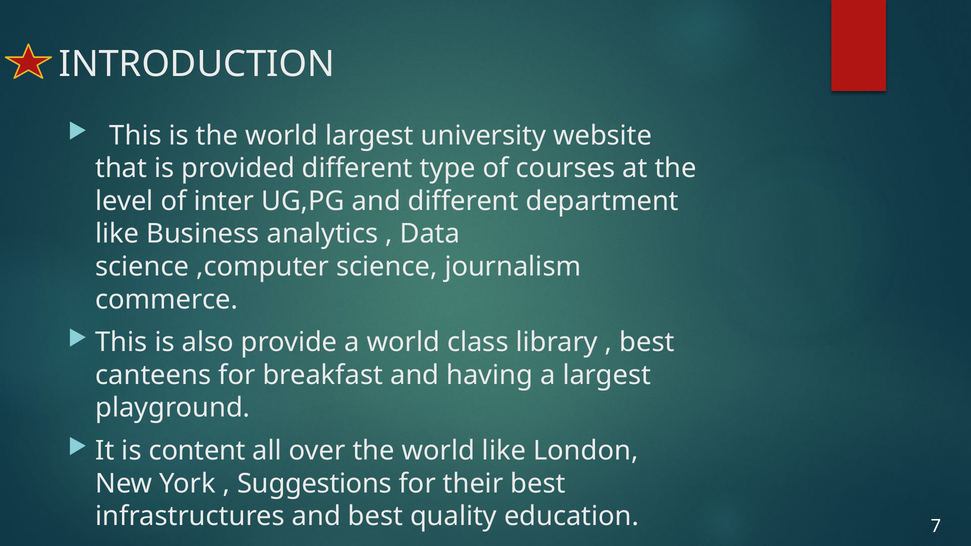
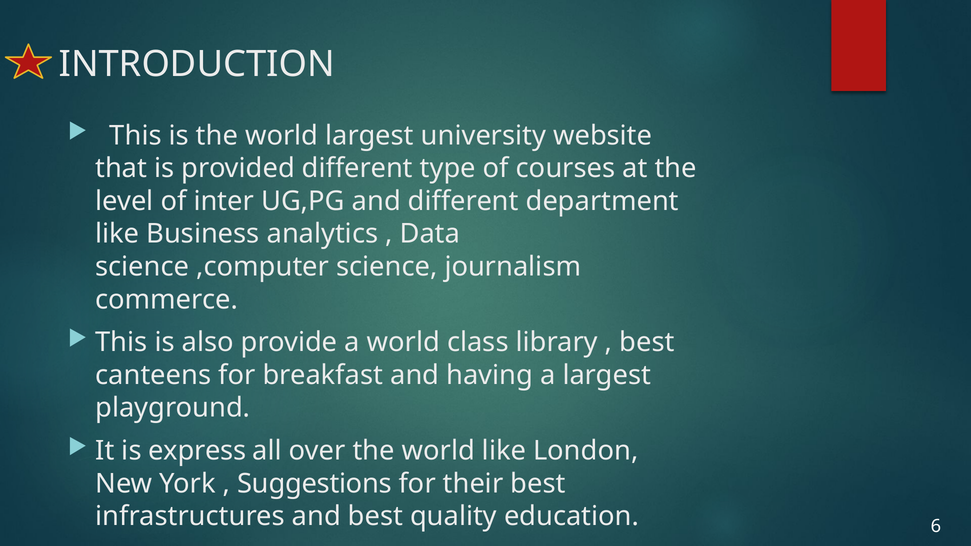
content: content -> express
7: 7 -> 6
